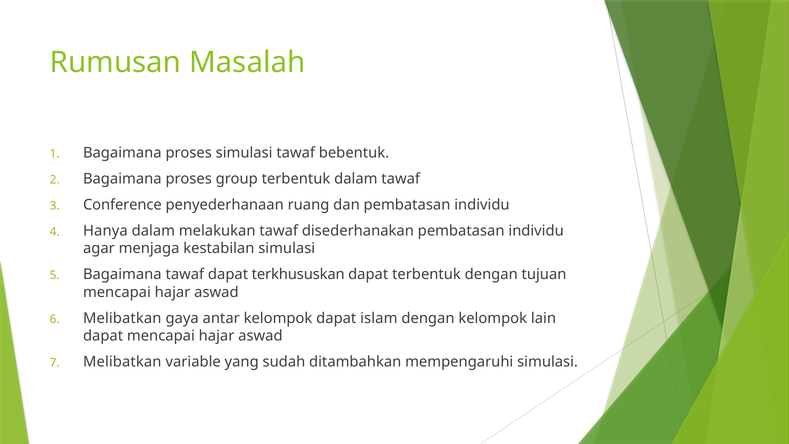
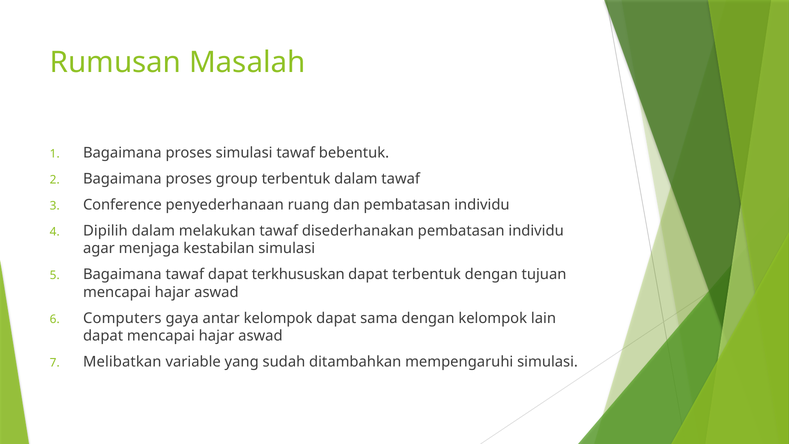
Hanya: Hanya -> Dipilih
Melibatkan at (122, 318): Melibatkan -> Computers
islam: islam -> sama
